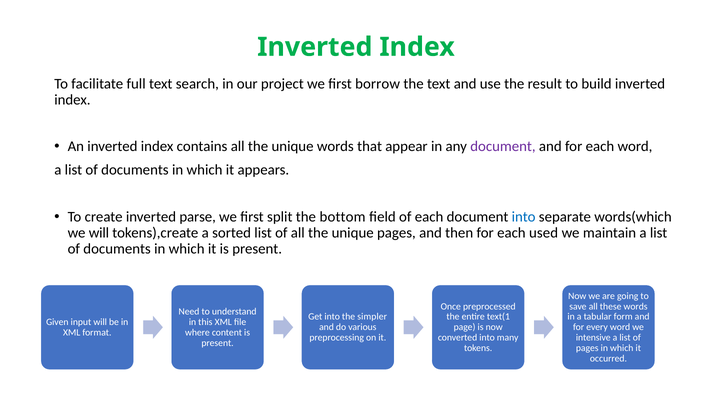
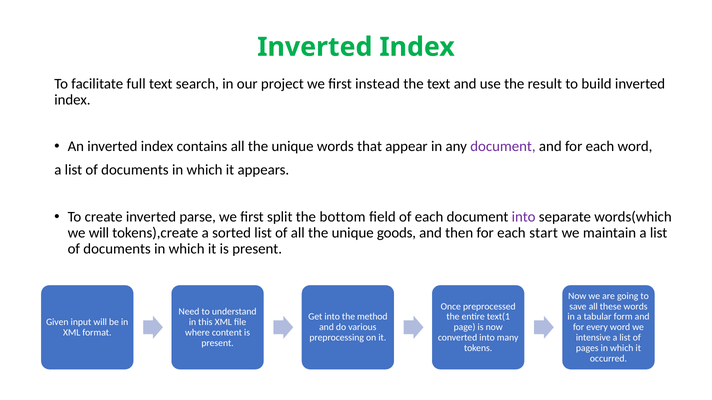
borrow: borrow -> instead
into at (524, 217) colour: blue -> purple
unique pages: pages -> goods
used: used -> start
simpler: simpler -> method
